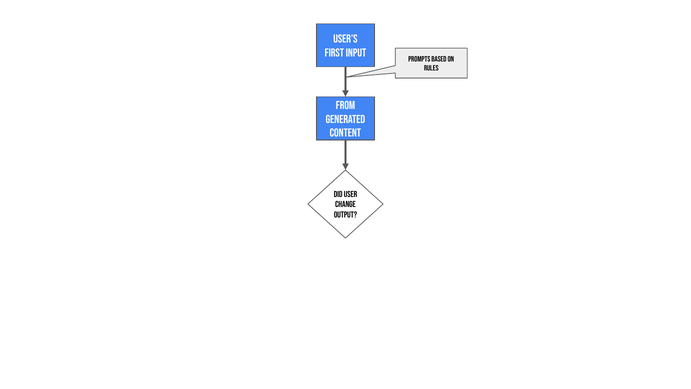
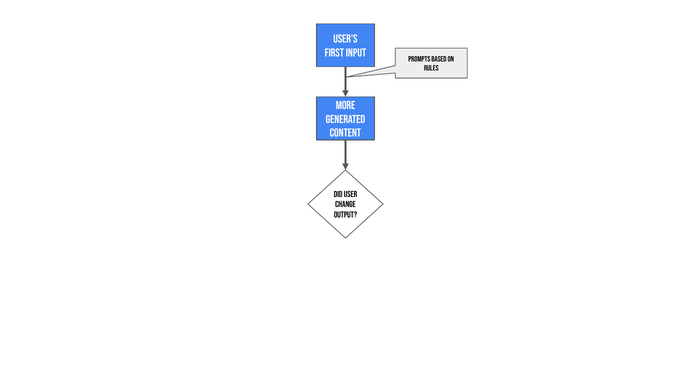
From: From -> More
